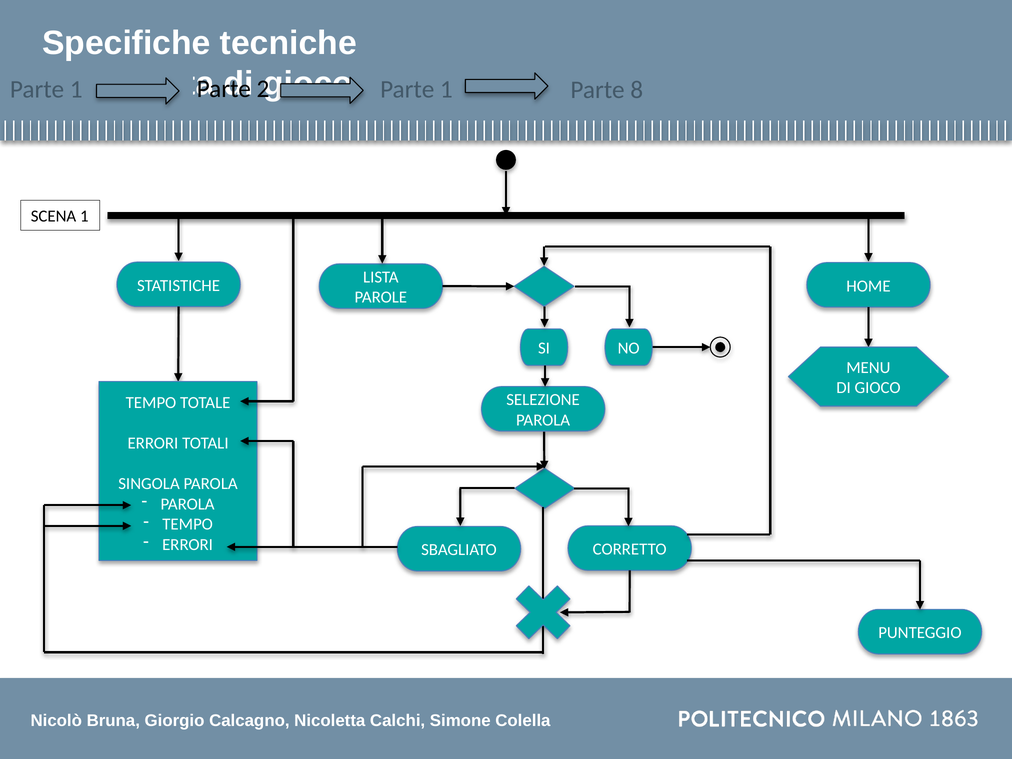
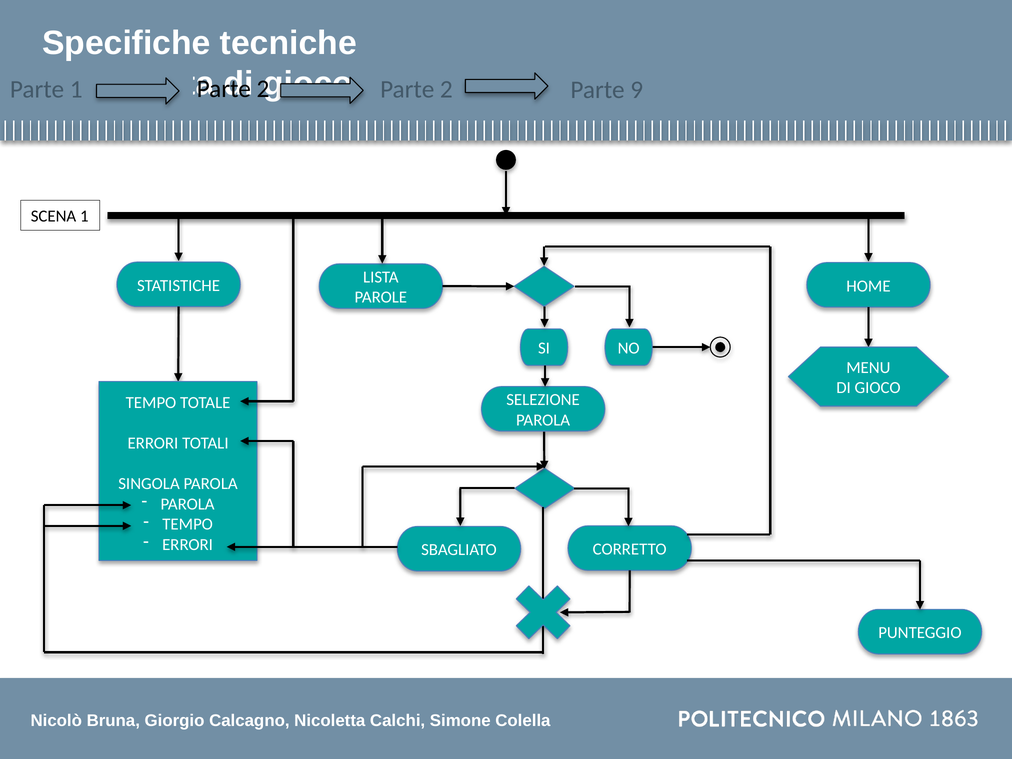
1 at (446, 89): 1 -> 2
8: 8 -> 9
